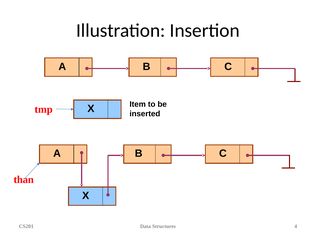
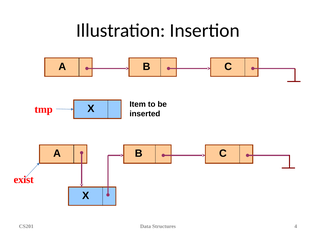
than: than -> exist
